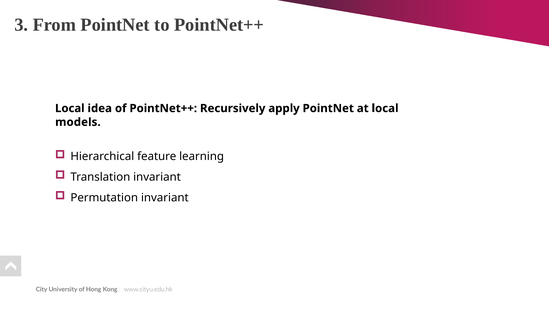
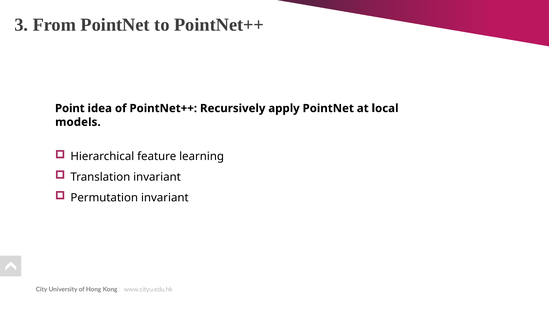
Local at (70, 108): Local -> Point
